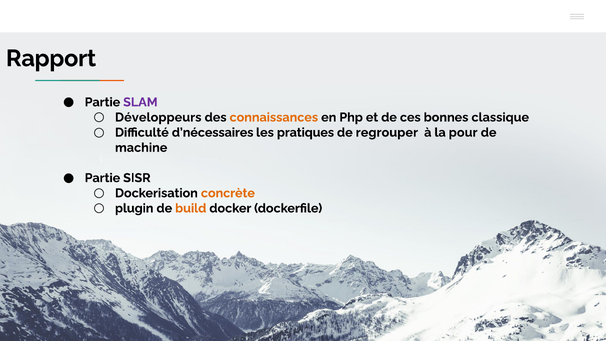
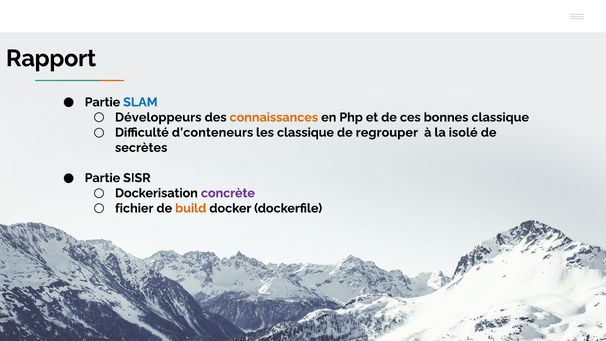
SLAM colour: purple -> blue
d’nécessaires: d’nécessaires -> d’conteneurs
les pratiques: pratiques -> classique
pour: pour -> isolé
machine: machine -> secrètes
concrète colour: orange -> purple
plugin: plugin -> fichier
